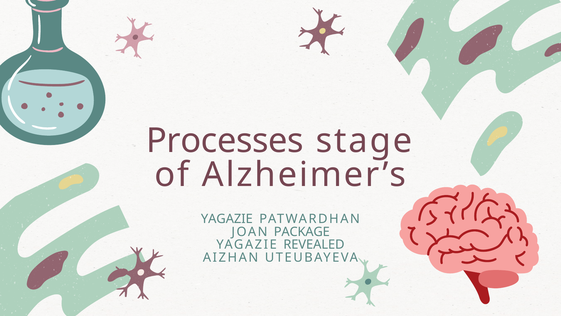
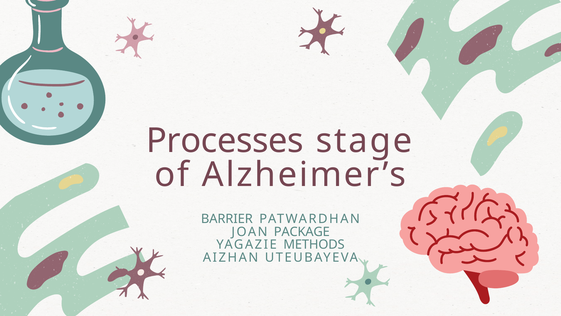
YAGAZIE at (227, 219): YAGAZIE -> BARRIER
REVEALED: REVEALED -> METHODS
